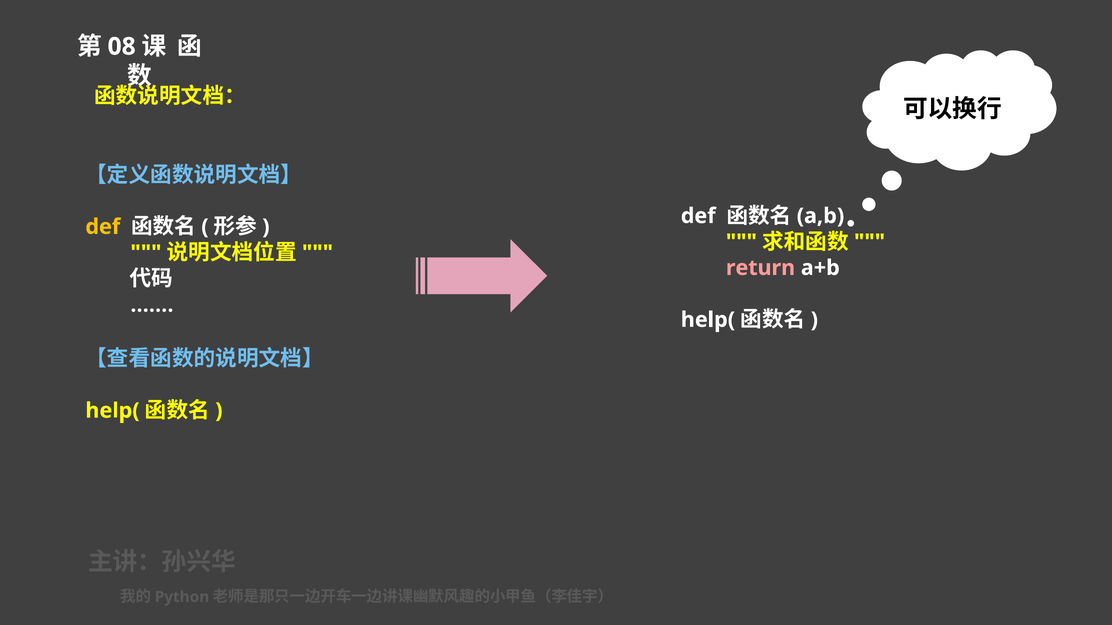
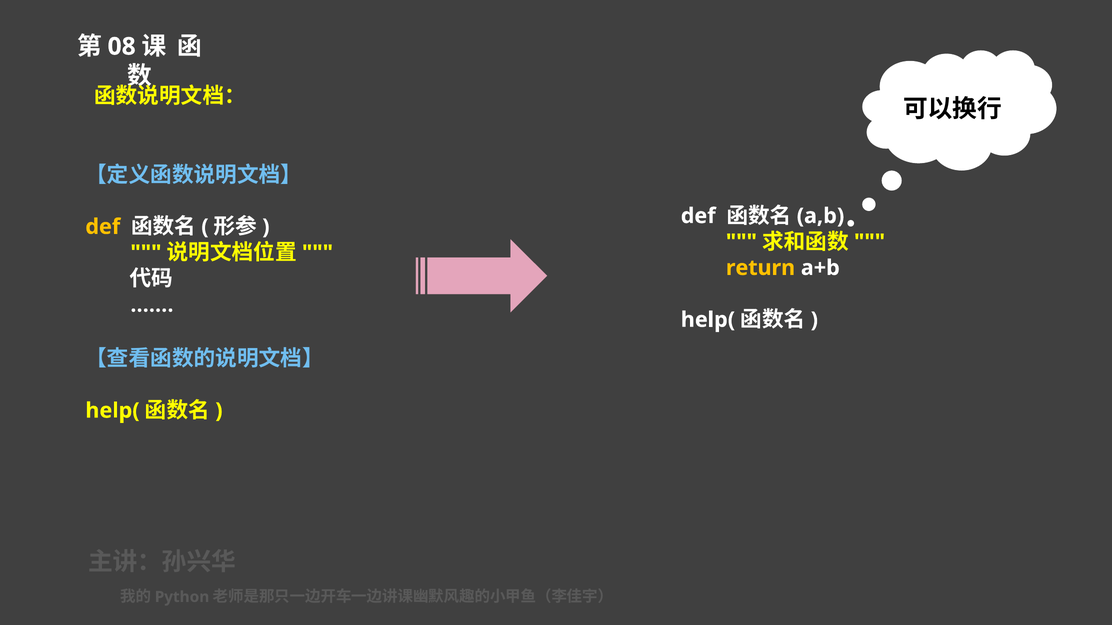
return colour: pink -> yellow
